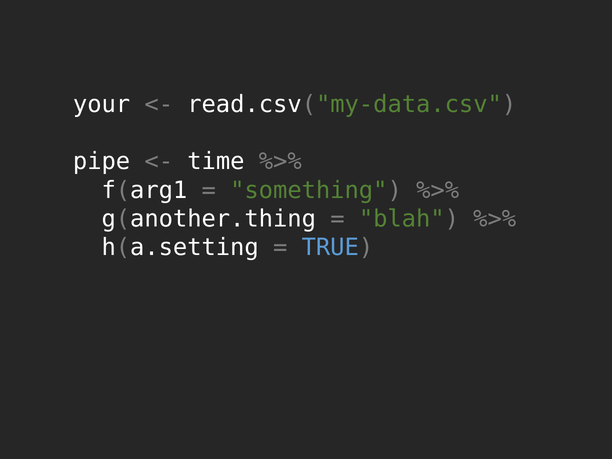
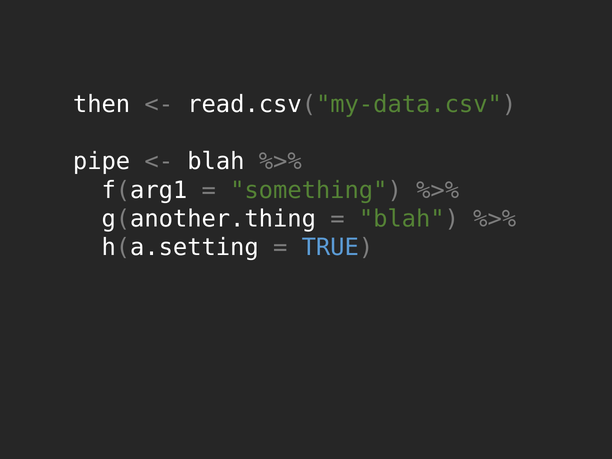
your: your -> then
time at (216, 162): time -> blah
